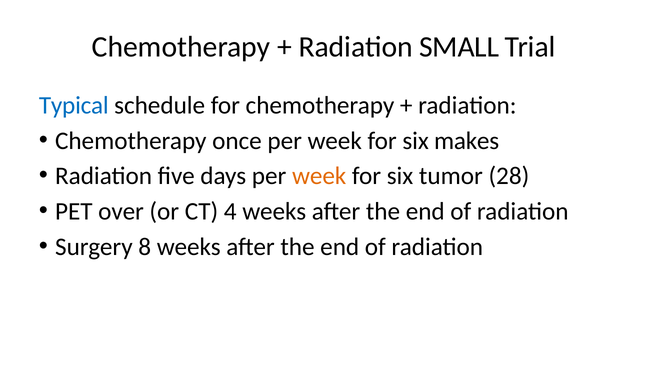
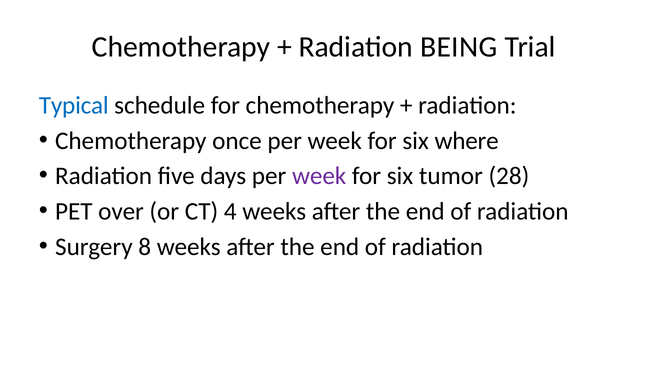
SMALL: SMALL -> BEING
makes: makes -> where
week at (319, 176) colour: orange -> purple
